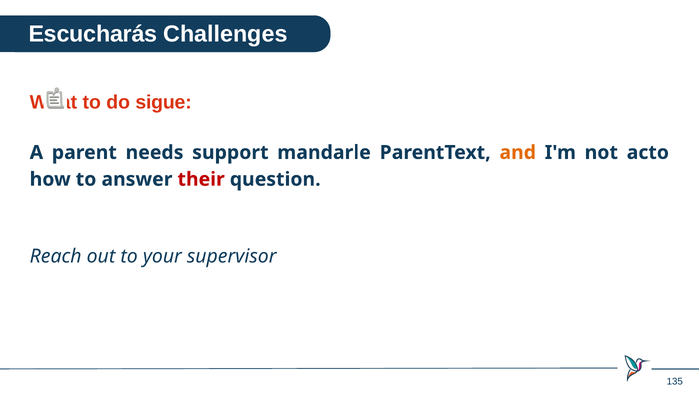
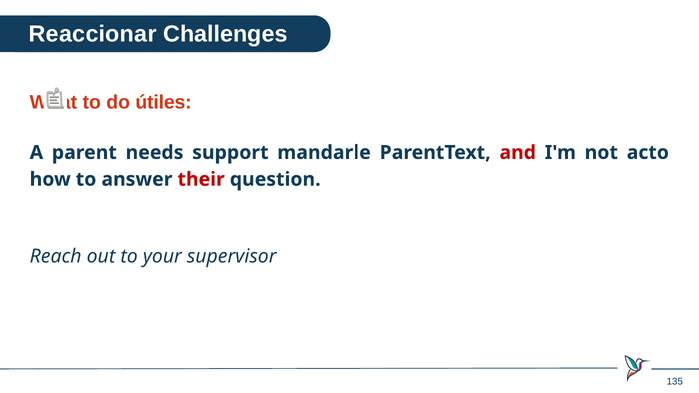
Escucharás: Escucharás -> Reaccionar
sigue: sigue -> útiles
and colour: orange -> red
